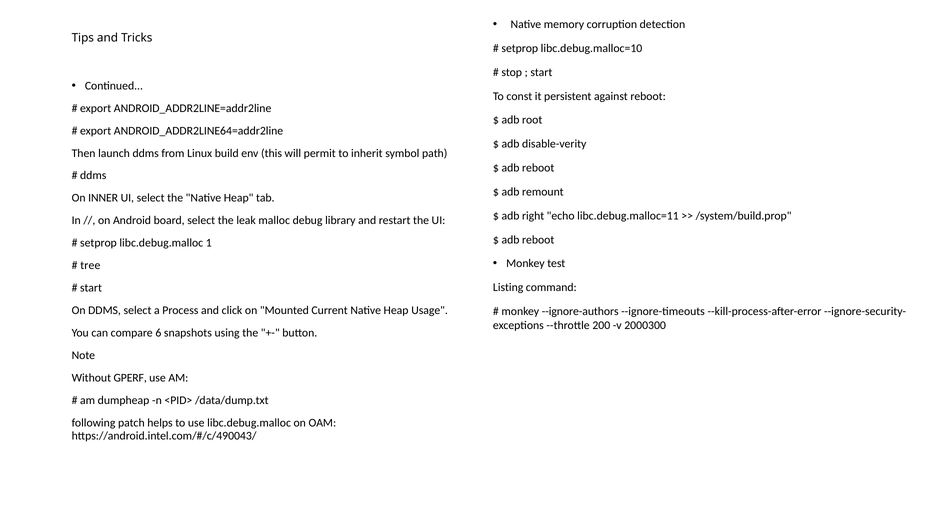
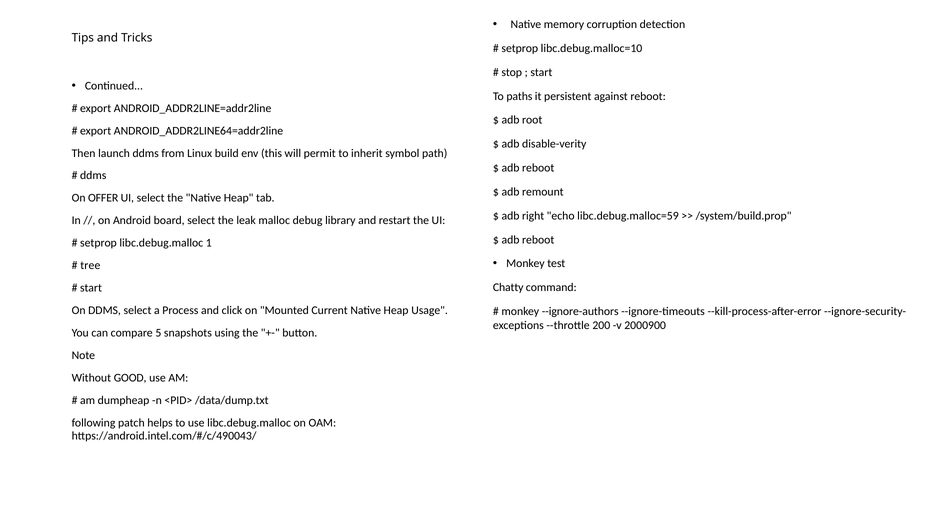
const: const -> paths
INNER: INNER -> OFFER
libc.debug.malloc=11: libc.debug.malloc=11 -> libc.debug.malloc=59
Listing: Listing -> Chatty
2000300: 2000300 -> 2000900
6: 6 -> 5
GPERF: GPERF -> GOOD
